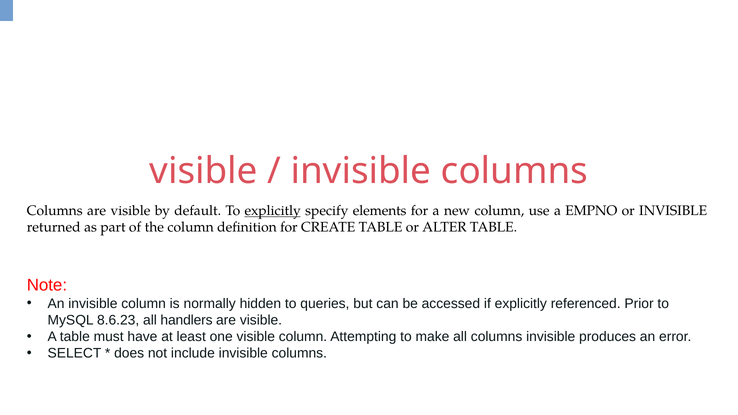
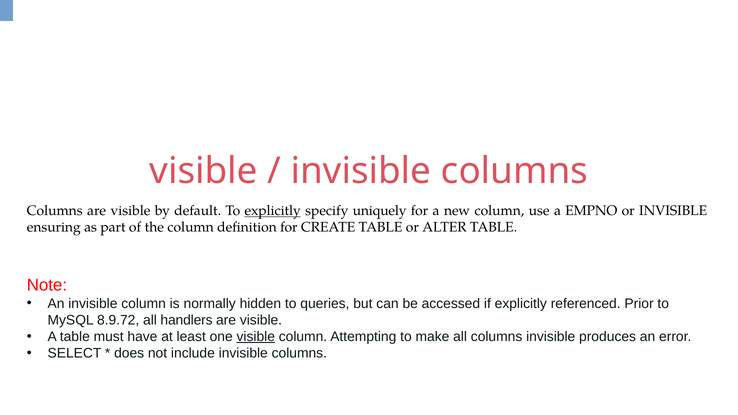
elements: elements -> uniquely
returned: returned -> ensuring
8.6.23: 8.6.23 -> 8.9.72
visible at (256, 337) underline: none -> present
